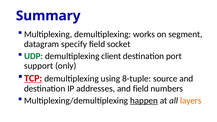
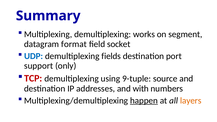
specify: specify -> format
UDP colour: green -> blue
client: client -> fields
TCP underline: present -> none
8-tuple: 8-tuple -> 9-tuple
and field: field -> with
